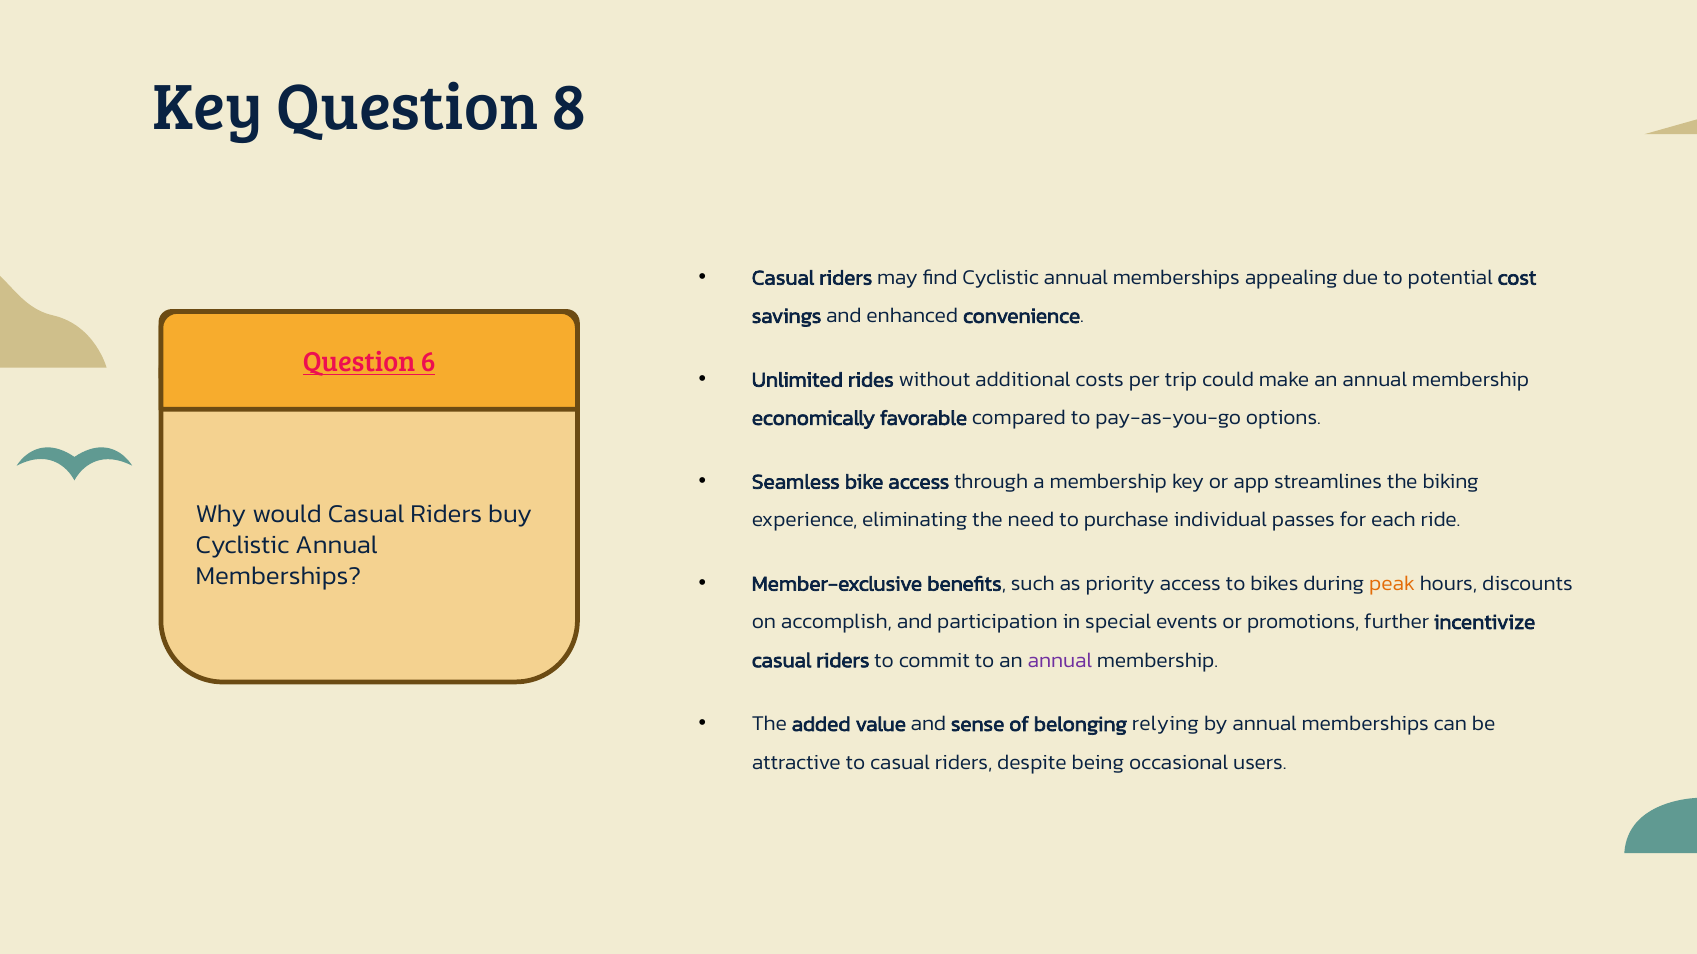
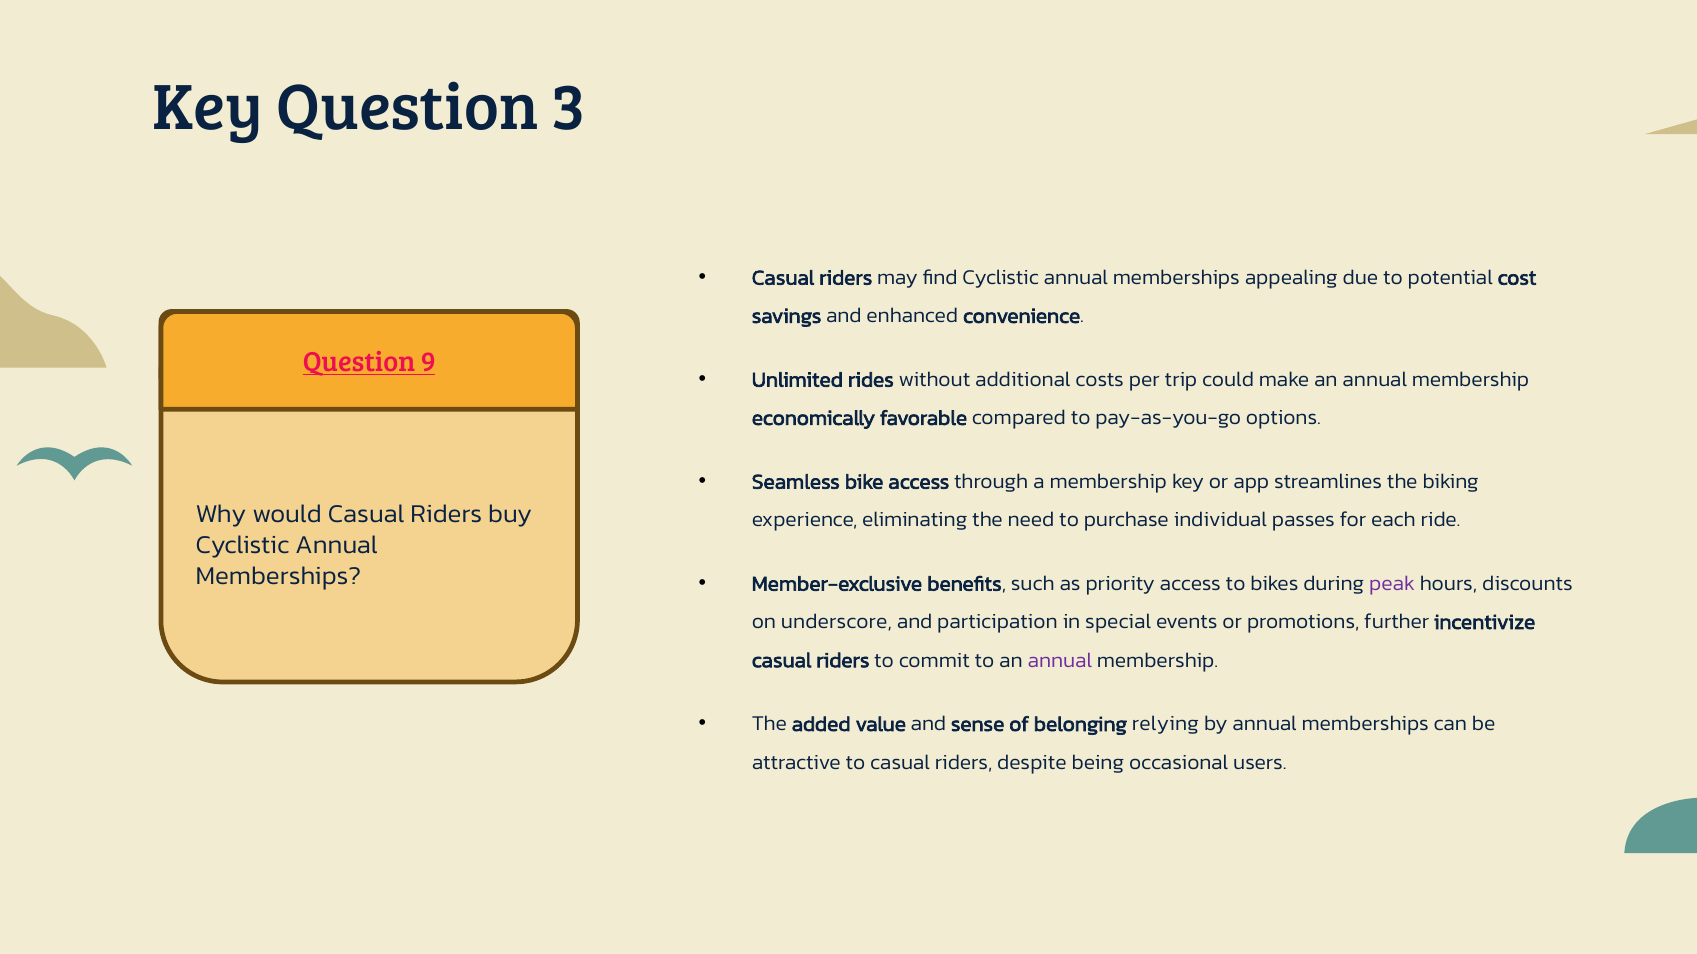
8: 8 -> 3
6: 6 -> 9
peak colour: orange -> purple
accomplish: accomplish -> underscore
